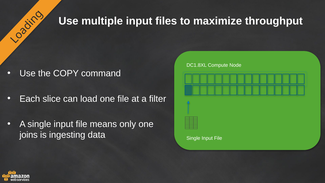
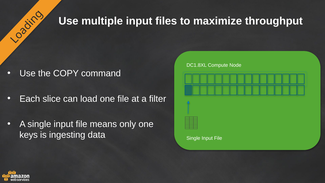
joins: joins -> keys
